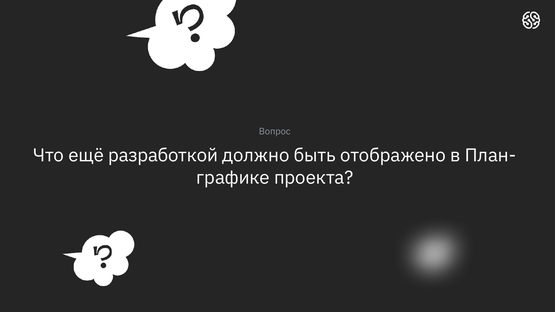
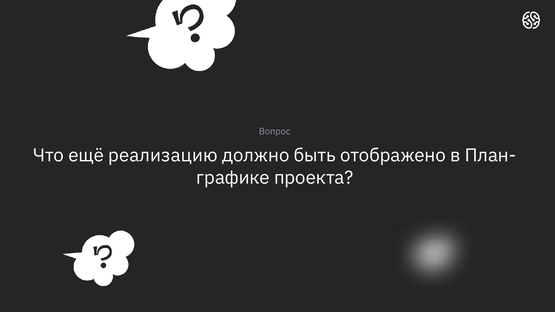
разработкой: разработкой -> реализацию
